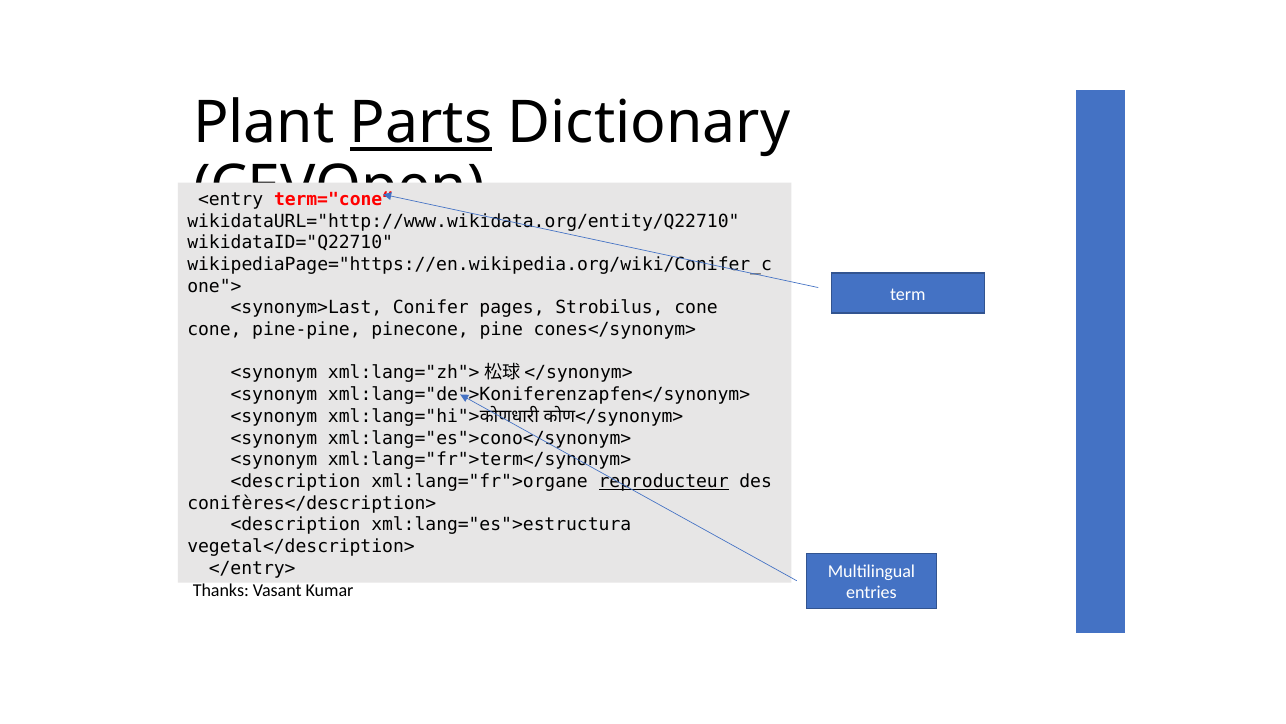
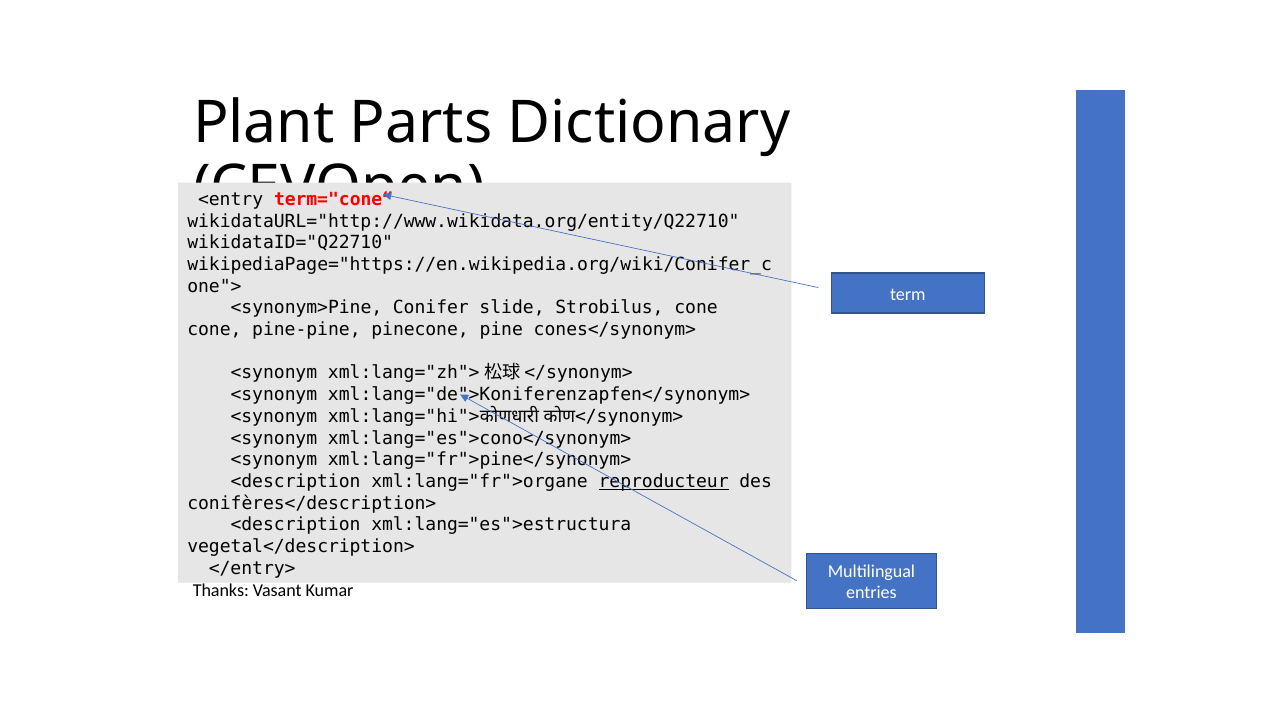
Parts underline: present -> none
<synonym>Last: <synonym>Last -> <synonym>Pine
pages: pages -> slide
xml:lang="fr">term</synonym>: xml:lang="fr">term</synonym> -> xml:lang="fr">pine</synonym>
